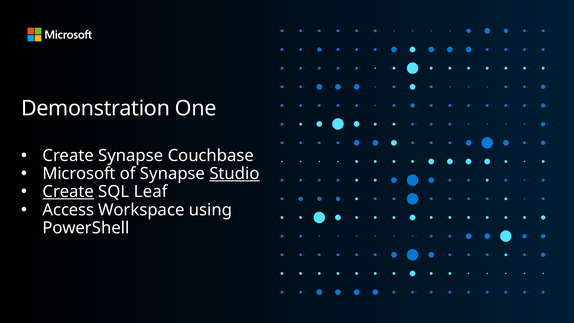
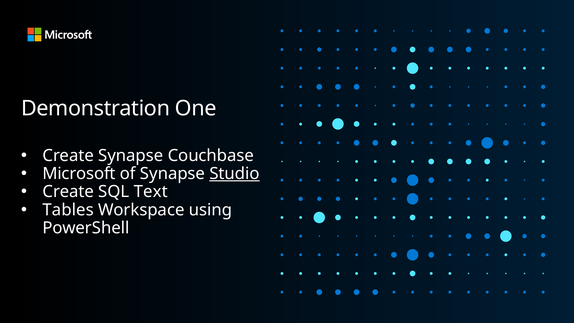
Create at (68, 192) underline: present -> none
Leaf: Leaf -> Text
Access: Access -> Tables
